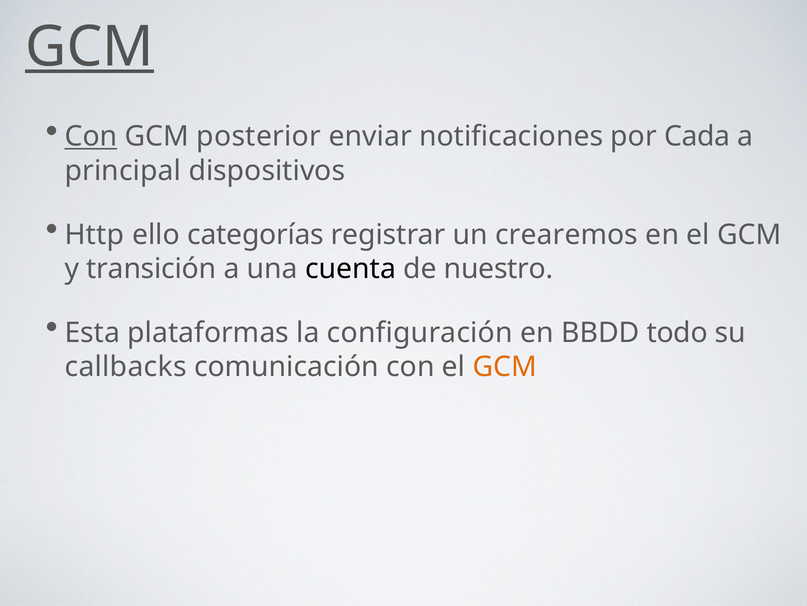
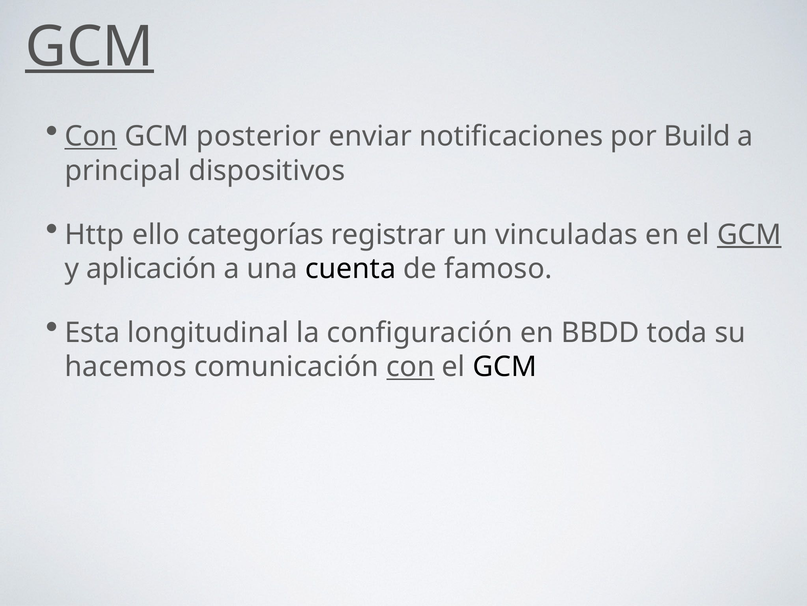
Cada: Cada -> Build
crearemos: crearemos -> vinculadas
GCM at (749, 234) underline: none -> present
transición: transición -> aplicación
nuestro: nuestro -> famoso
plataformas: plataformas -> longitudinal
todo: todo -> toda
callbacks: callbacks -> hacemos
con at (410, 367) underline: none -> present
GCM at (505, 367) colour: orange -> black
